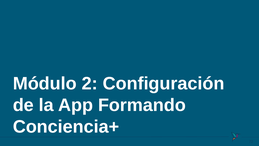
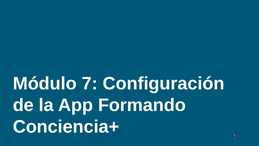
2: 2 -> 7
